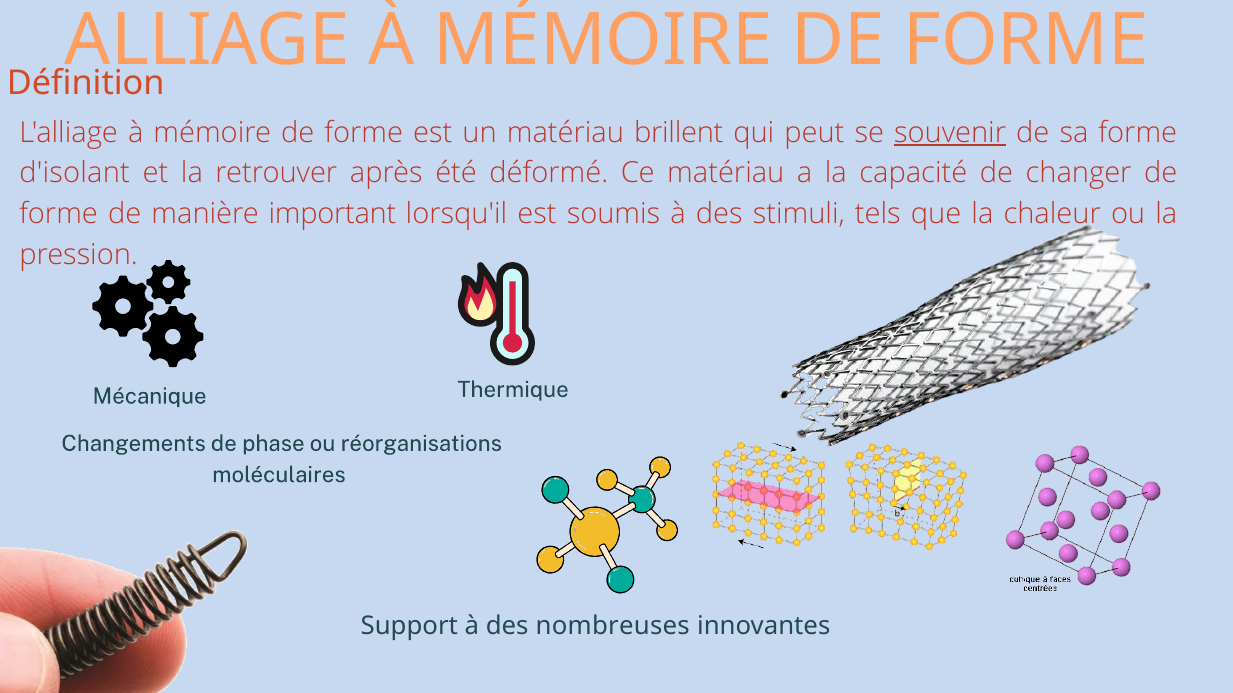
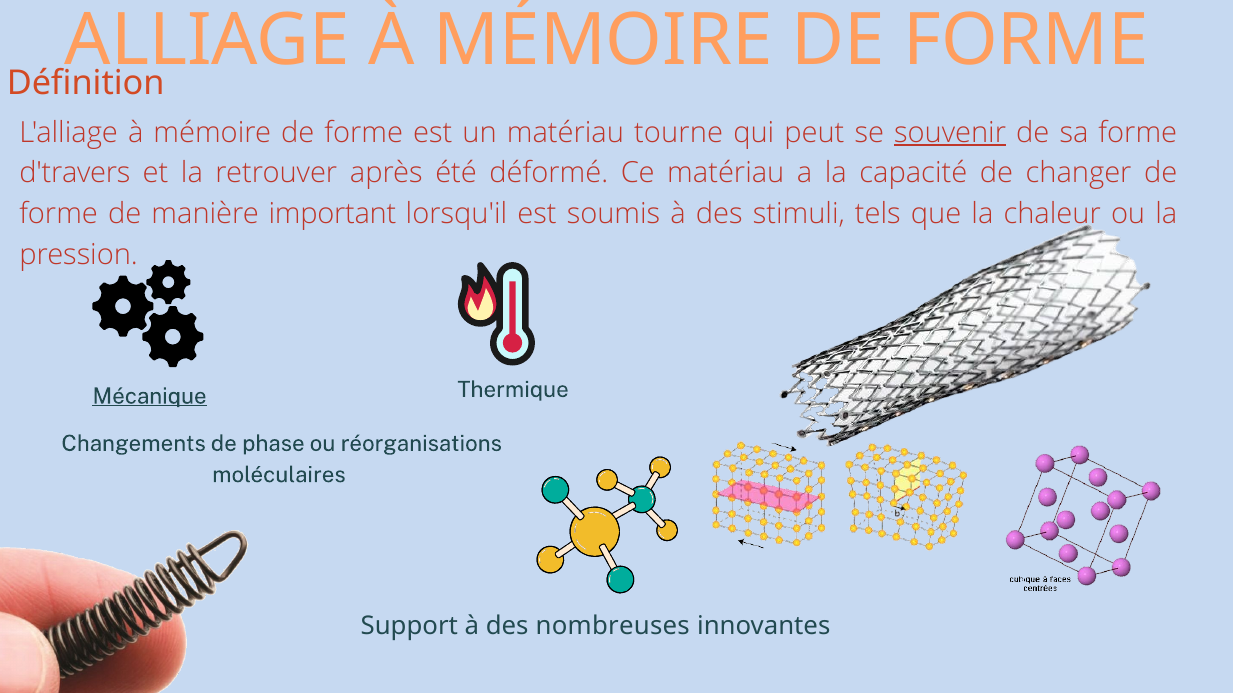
brillent: brillent -> tourne
d'isolant: d'isolant -> d'travers
Mécanique underline: none -> present
